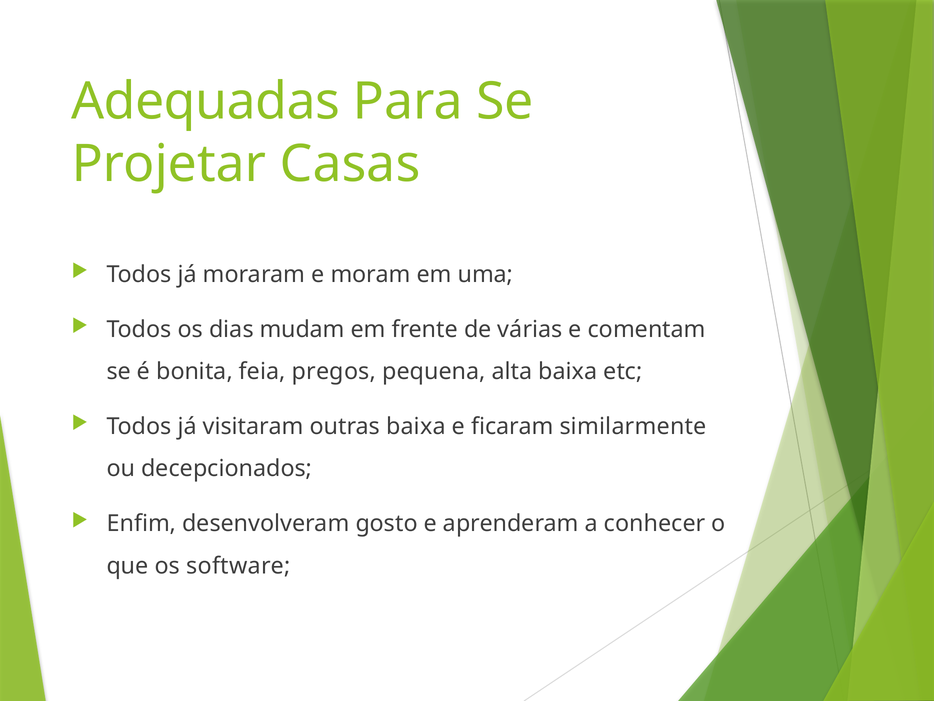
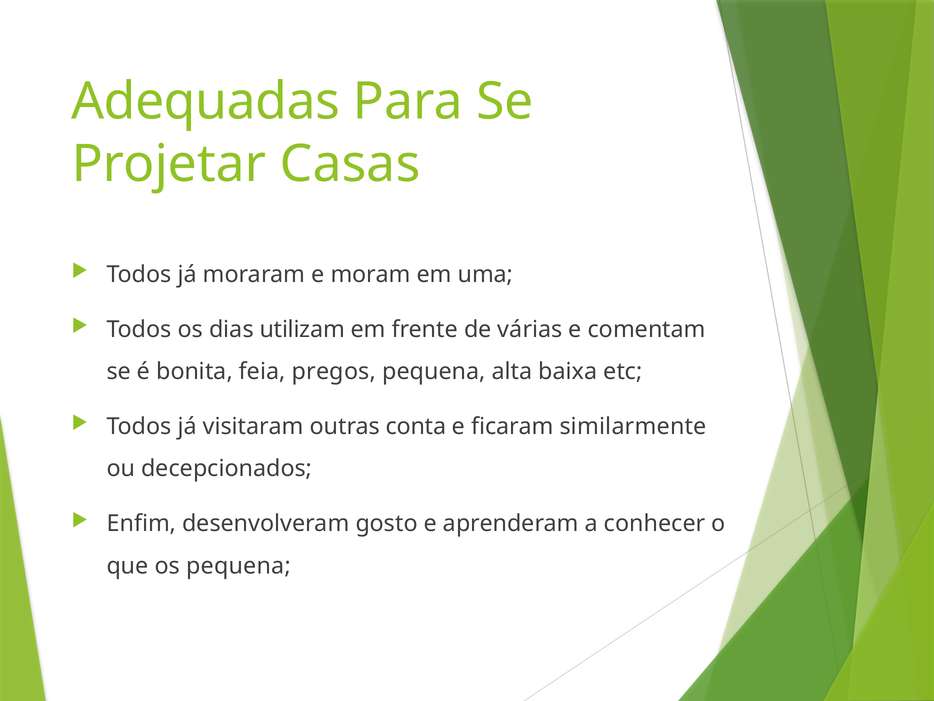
mudam: mudam -> utilizam
outras baixa: baixa -> conta
os software: software -> pequena
